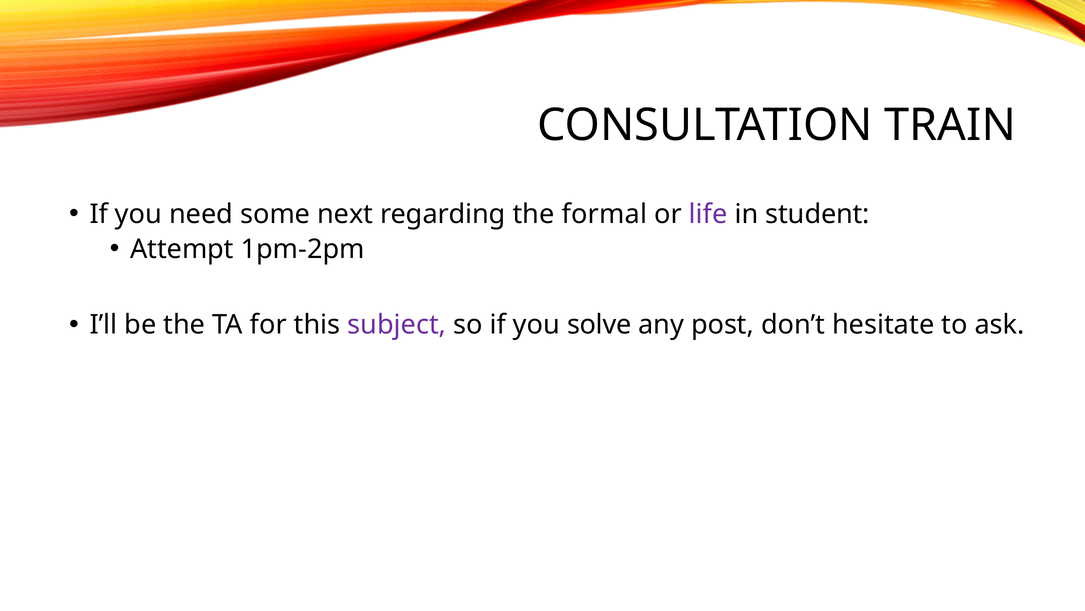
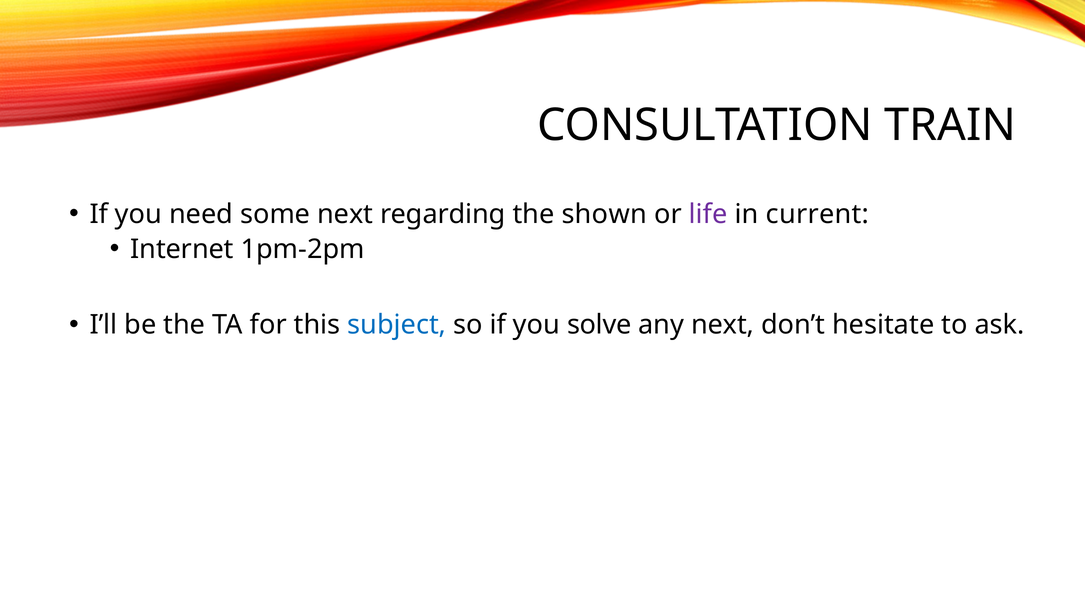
formal: formal -> shown
student: student -> current
Attempt: Attempt -> Internet
subject colour: purple -> blue
any post: post -> next
